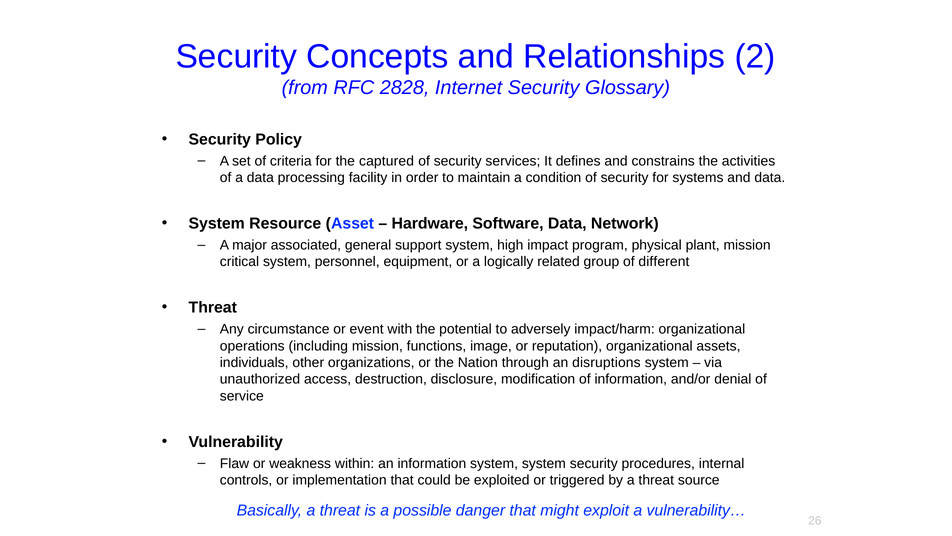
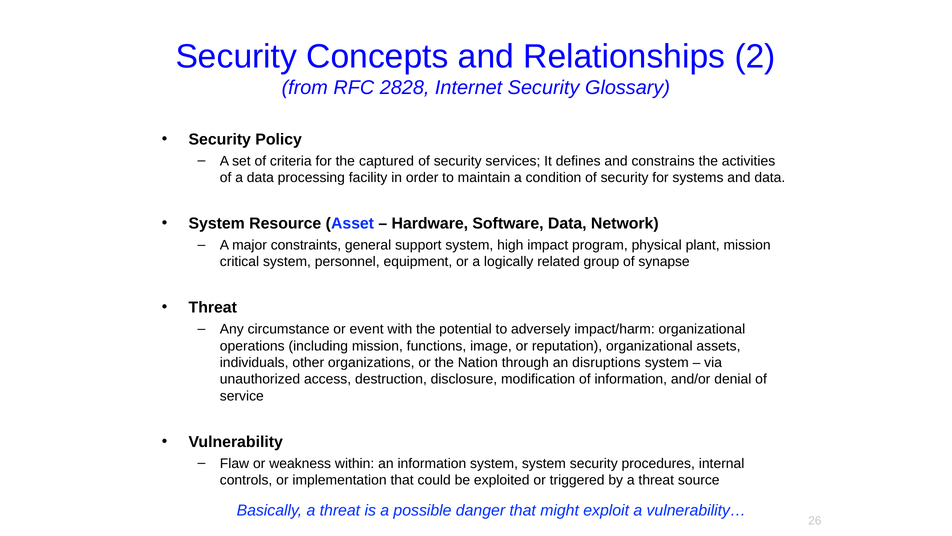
associated: associated -> constraints
different: different -> synapse
